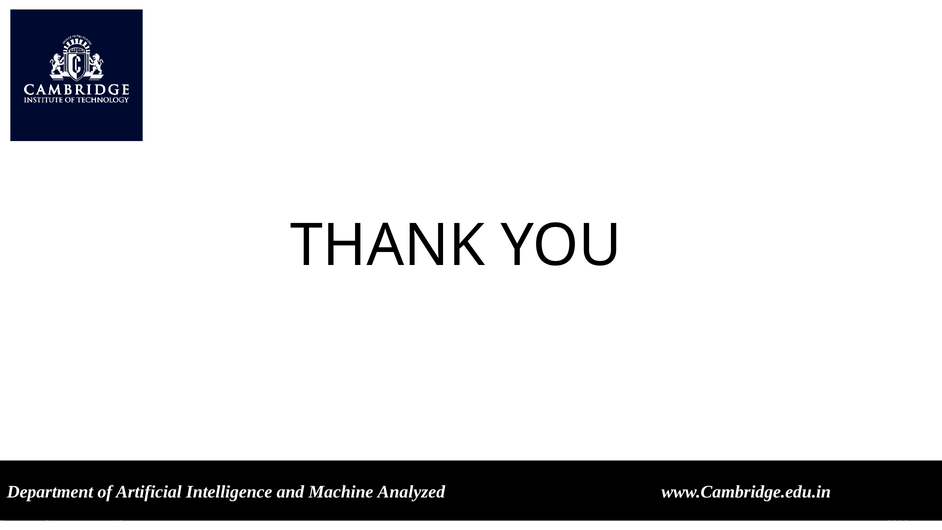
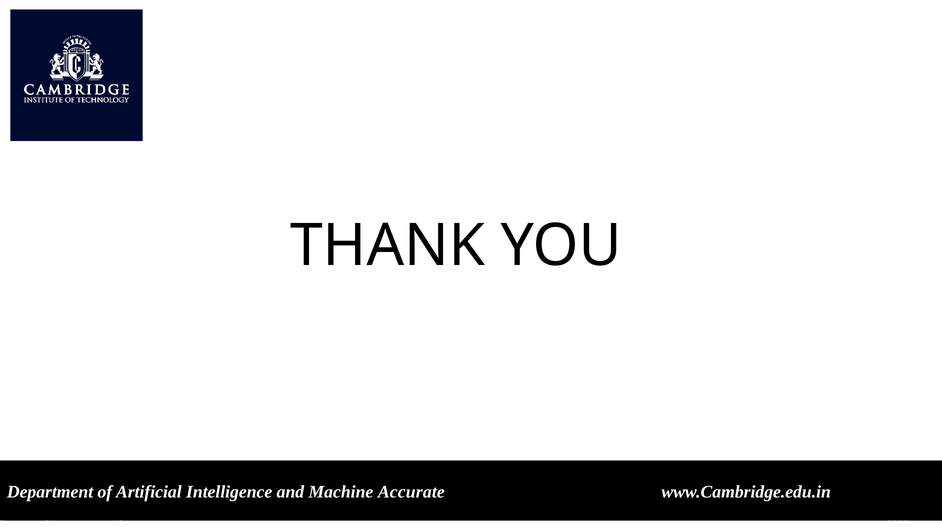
Analyzed: Analyzed -> Accurate
